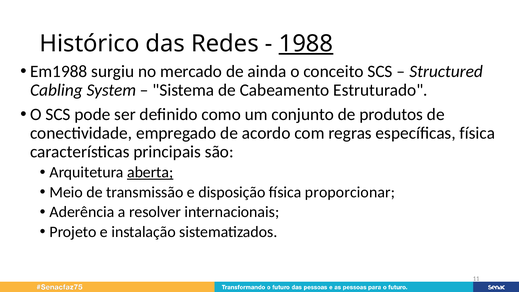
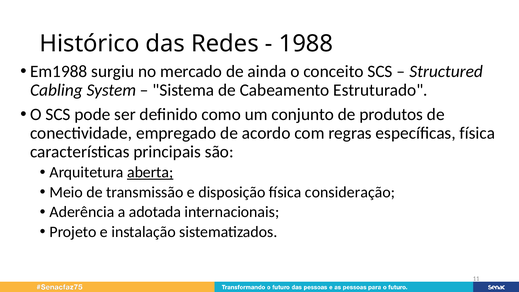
1988 underline: present -> none
proporcionar: proporcionar -> consideração
resolver: resolver -> adotada
